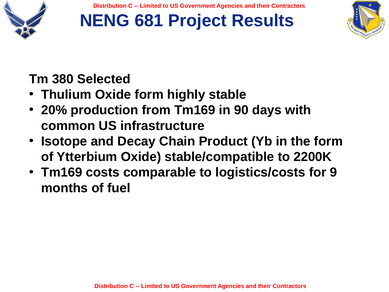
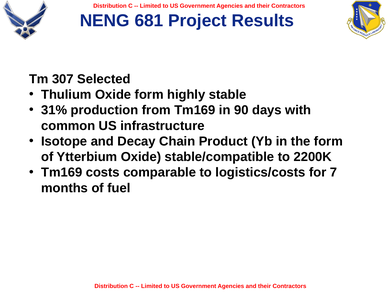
380: 380 -> 307
20%: 20% -> 31%
9: 9 -> 7
